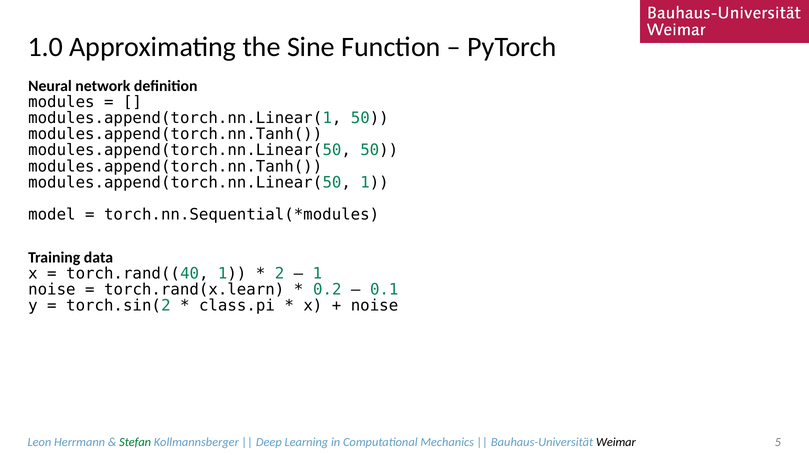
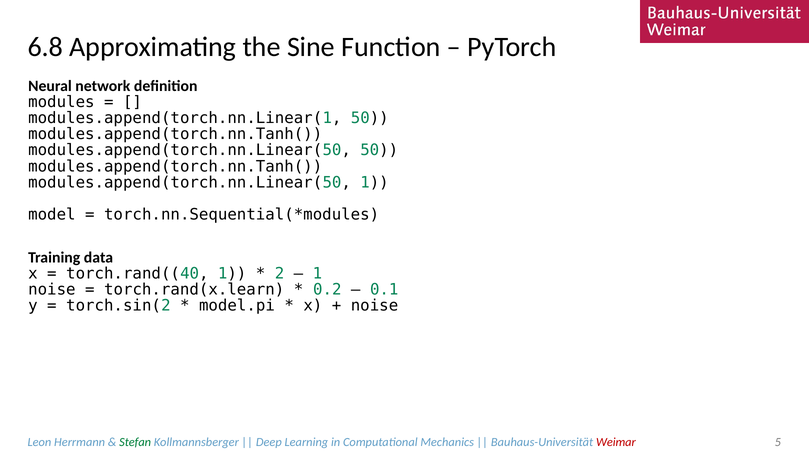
1.0: 1.0 -> 6.8
class.pi: class.pi -> model.pi
Weimar colour: black -> red
